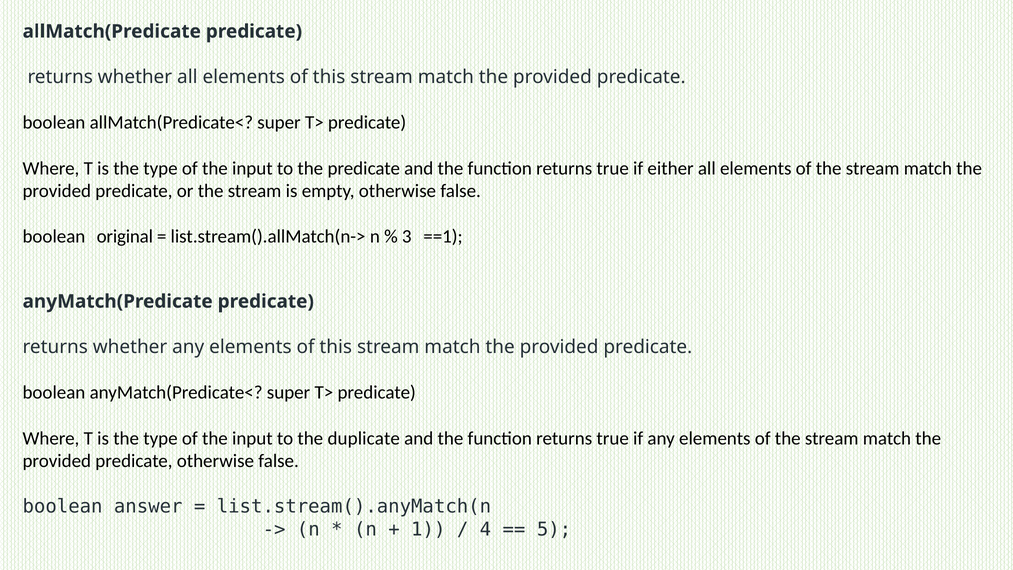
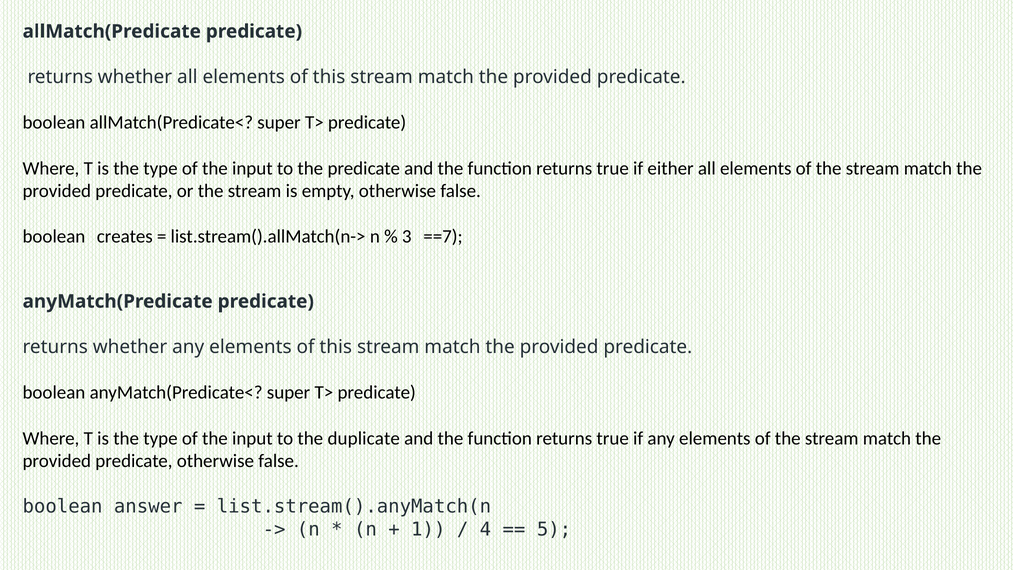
original: original -> creates
==1: ==1 -> ==7
